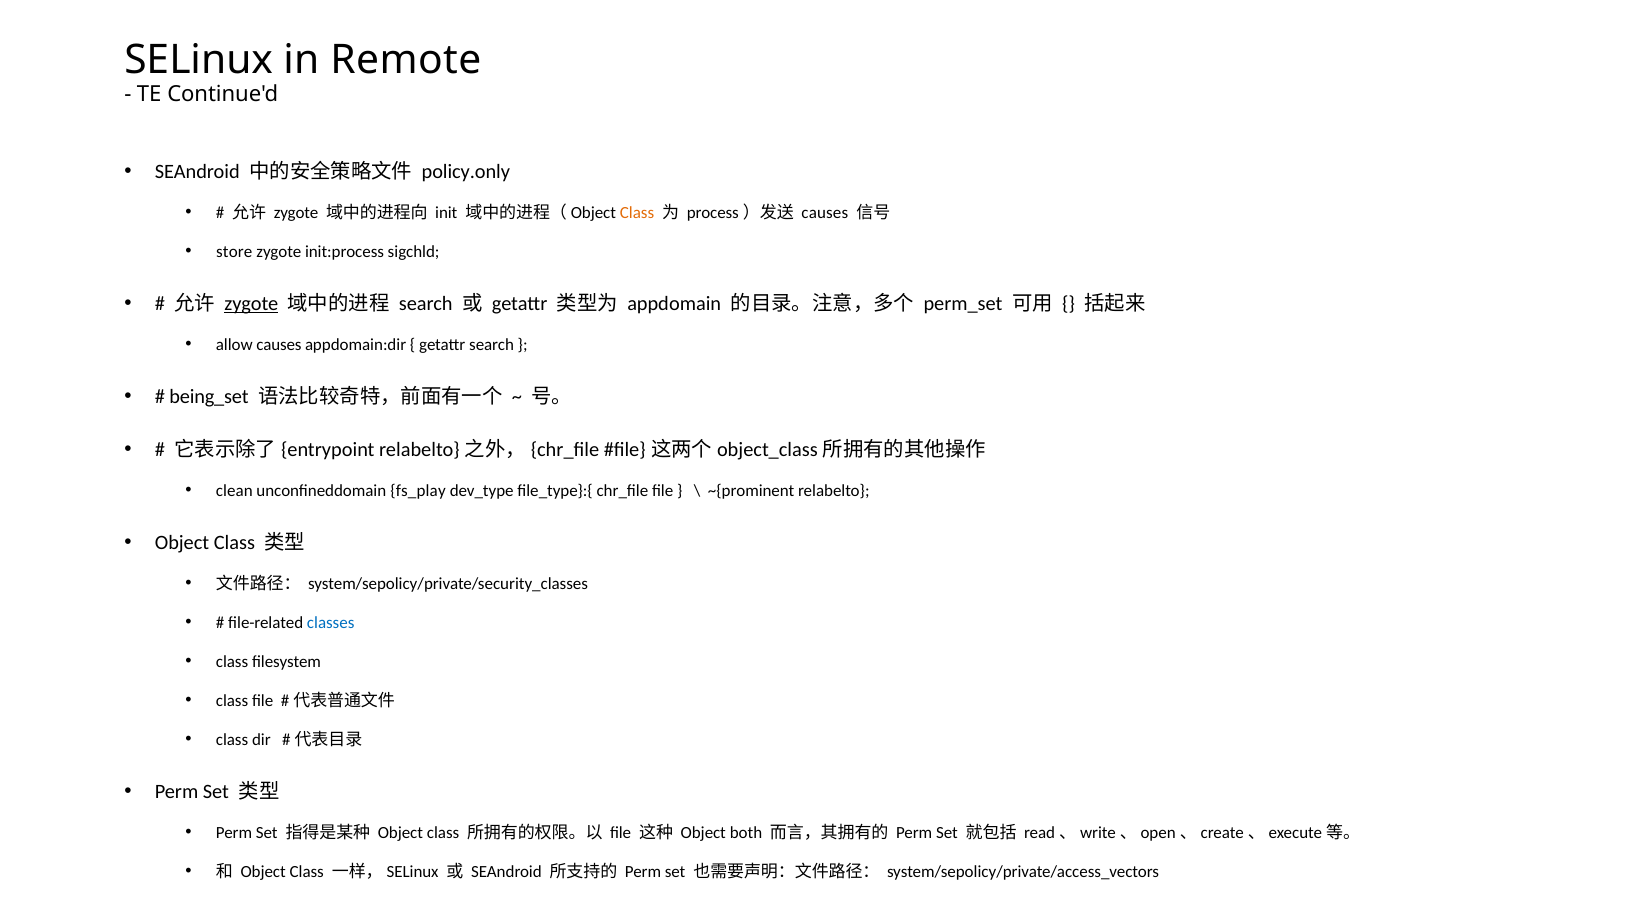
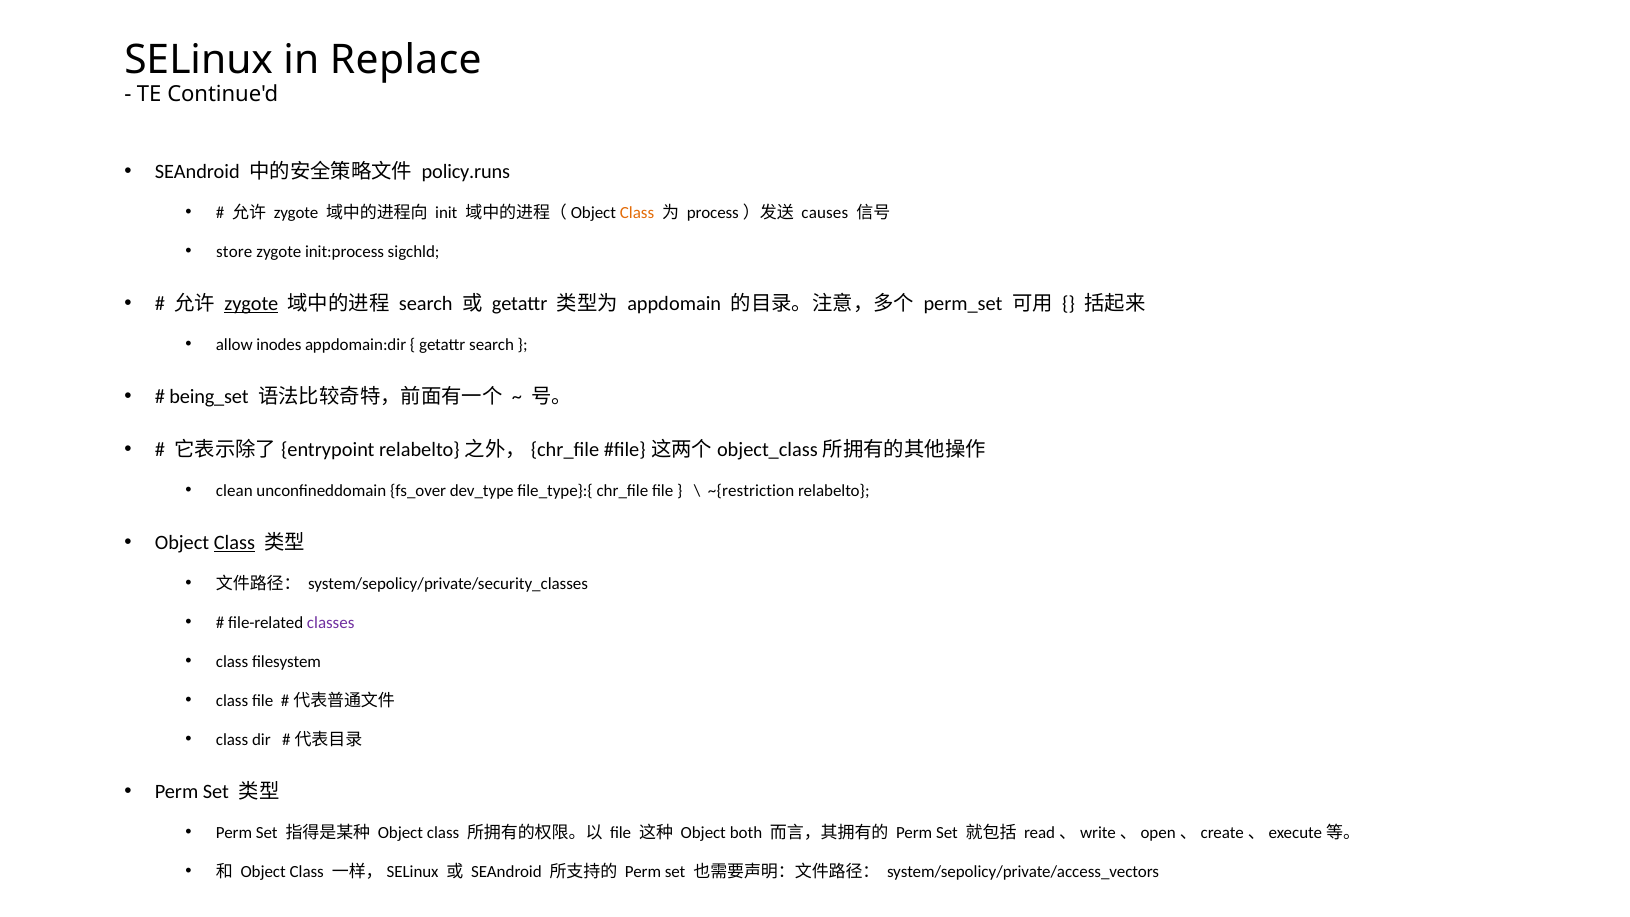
Remote: Remote -> Replace
policy.only: policy.only -> policy.runs
allow causes: causes -> inodes
fs_play: fs_play -> fs_over
~{prominent: ~{prominent -> ~{restriction
Class at (234, 543) underline: none -> present
classes colour: blue -> purple
